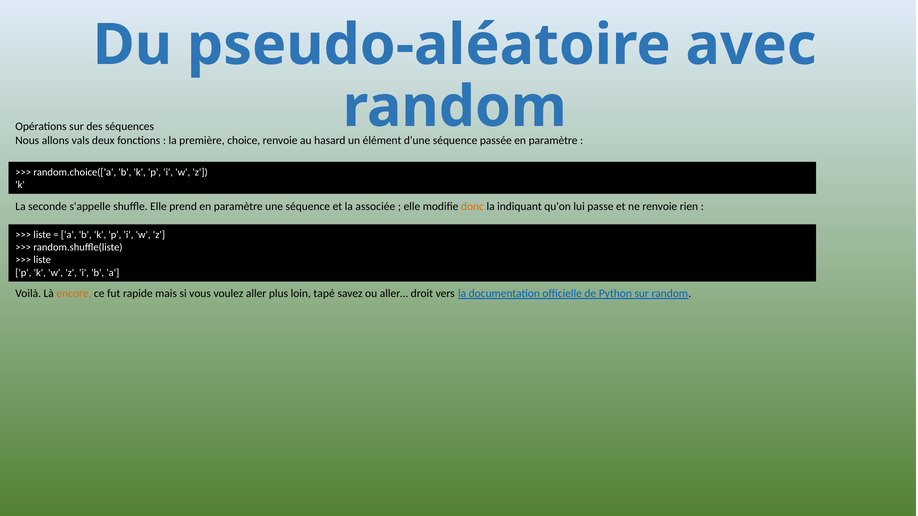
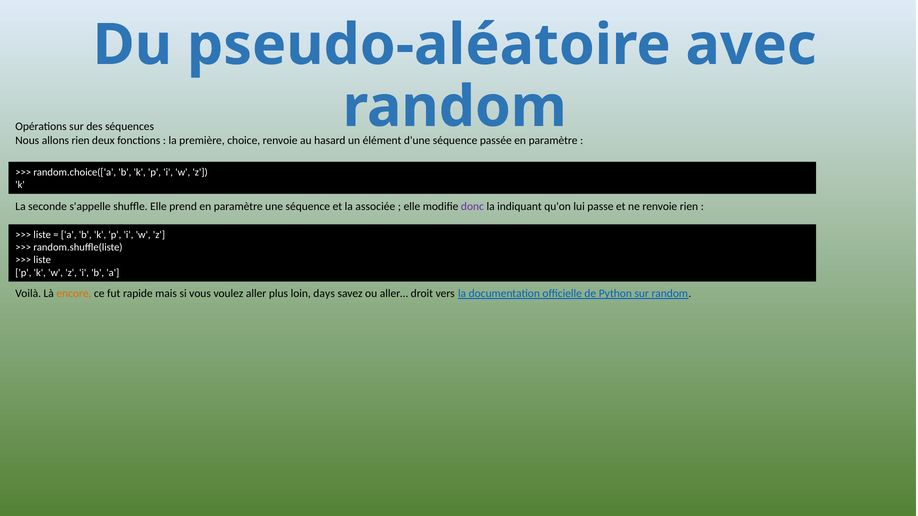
allons vals: vals -> rien
donc colour: orange -> purple
tapé: tapé -> days
